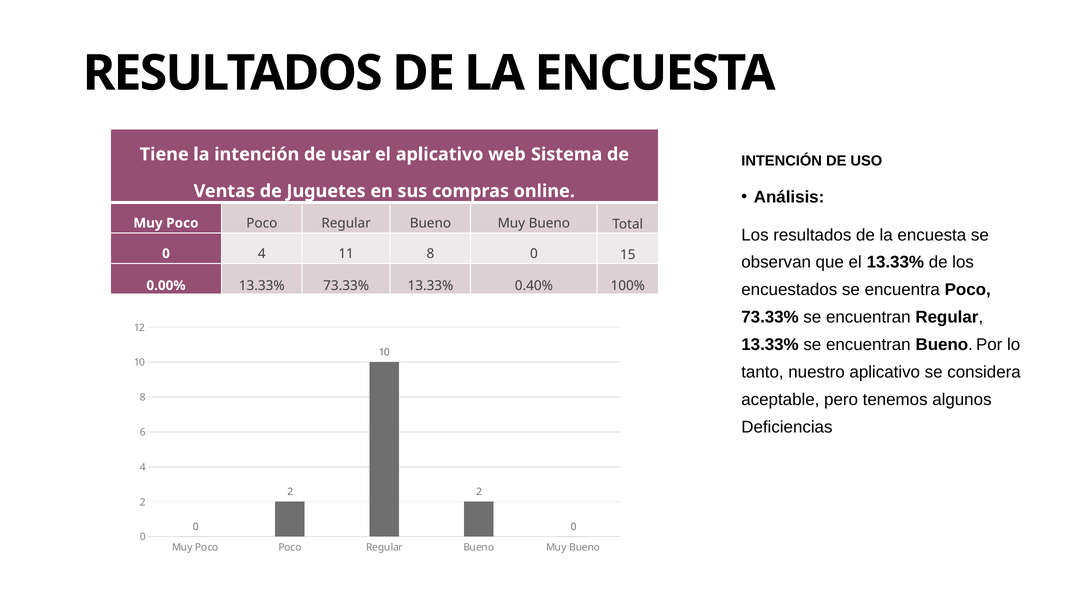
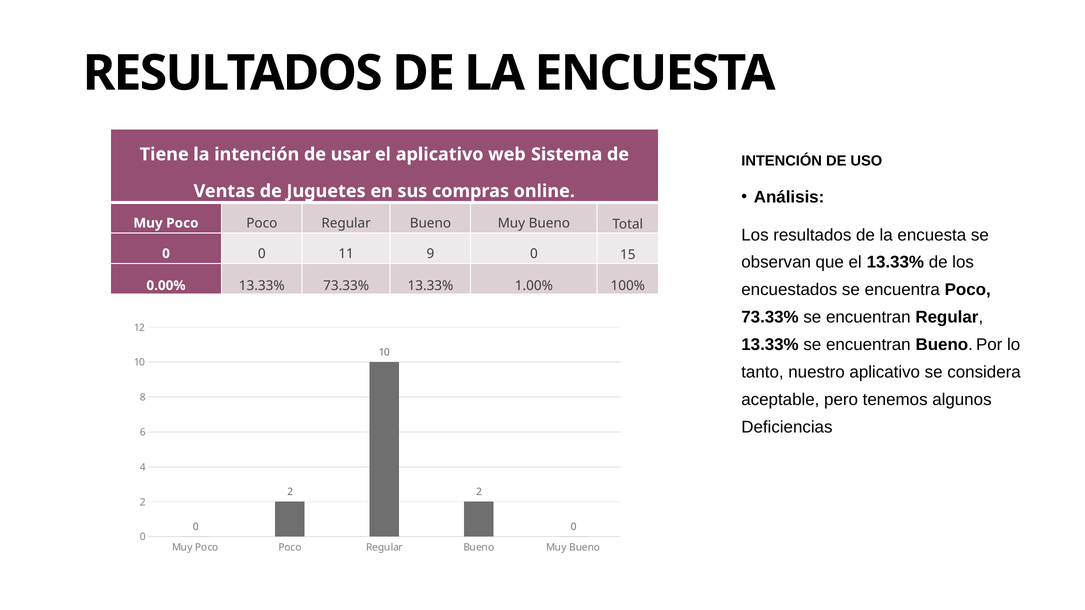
4 at (262, 254): 4 -> 0
11 8: 8 -> 9
0.40%: 0.40% -> 1.00%
